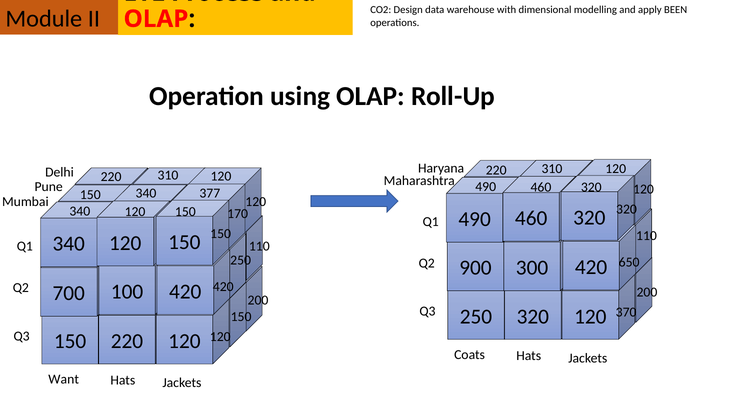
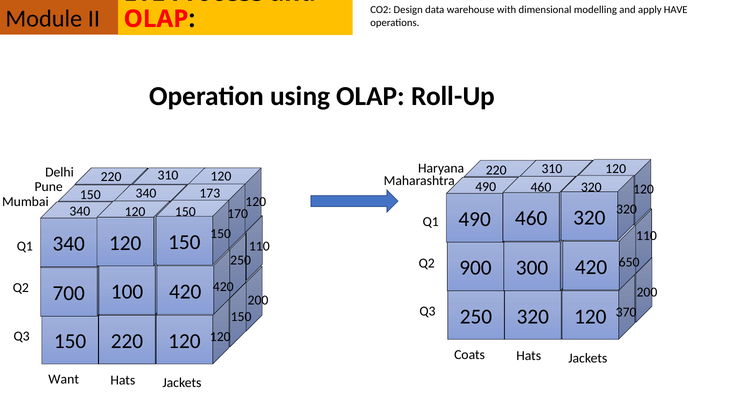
BEEN: BEEN -> HAVE
377: 377 -> 173
